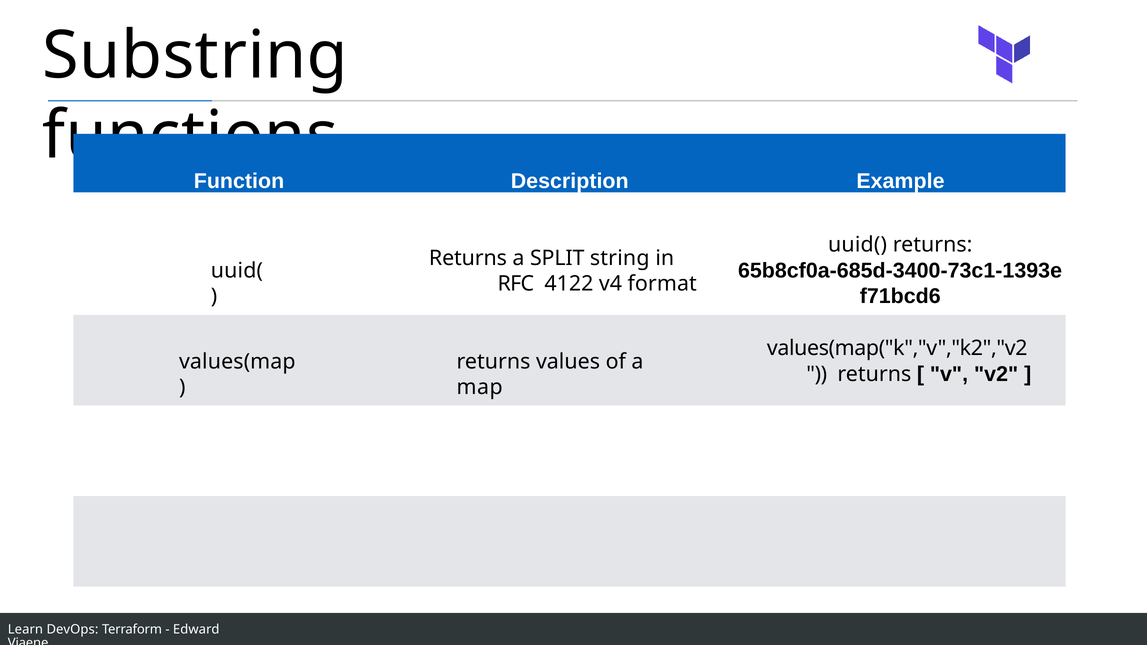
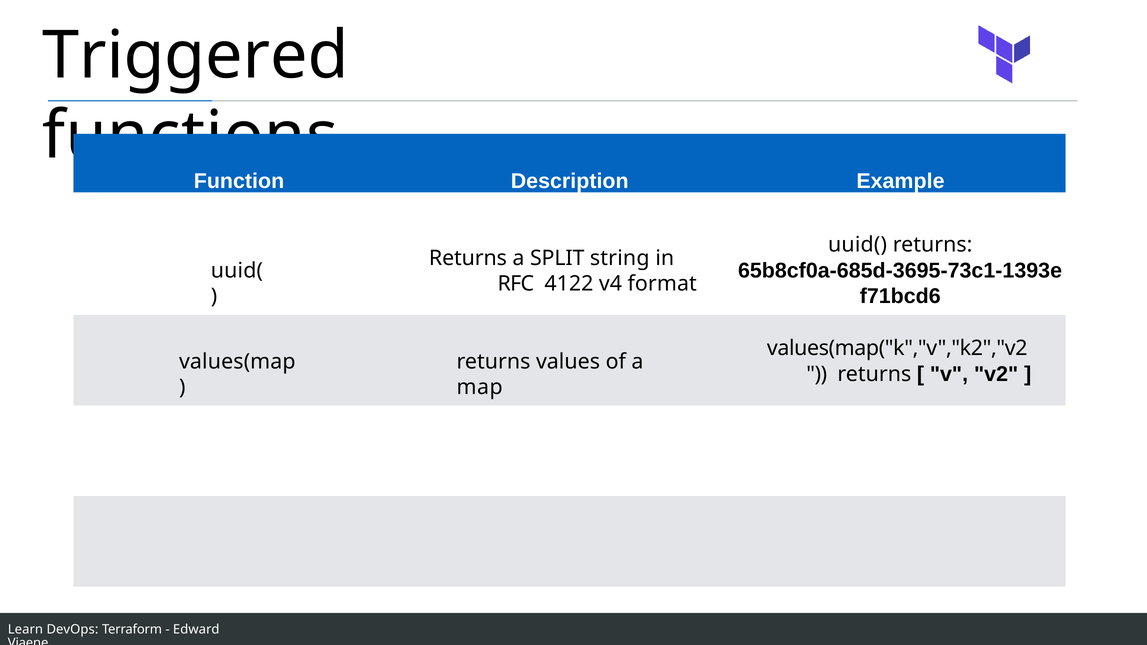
Substring: Substring -> Triggered
65b8cf0a-685d-3400-73c1-1393e: 65b8cf0a-685d-3400-73c1-1393e -> 65b8cf0a-685d-3695-73c1-1393e
